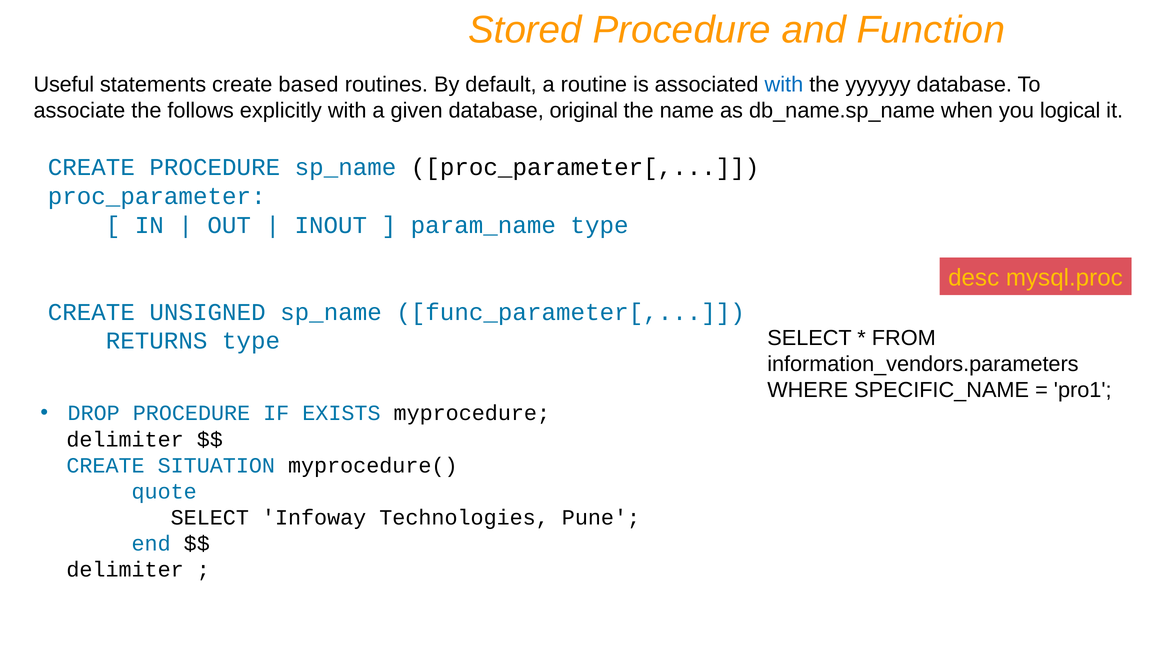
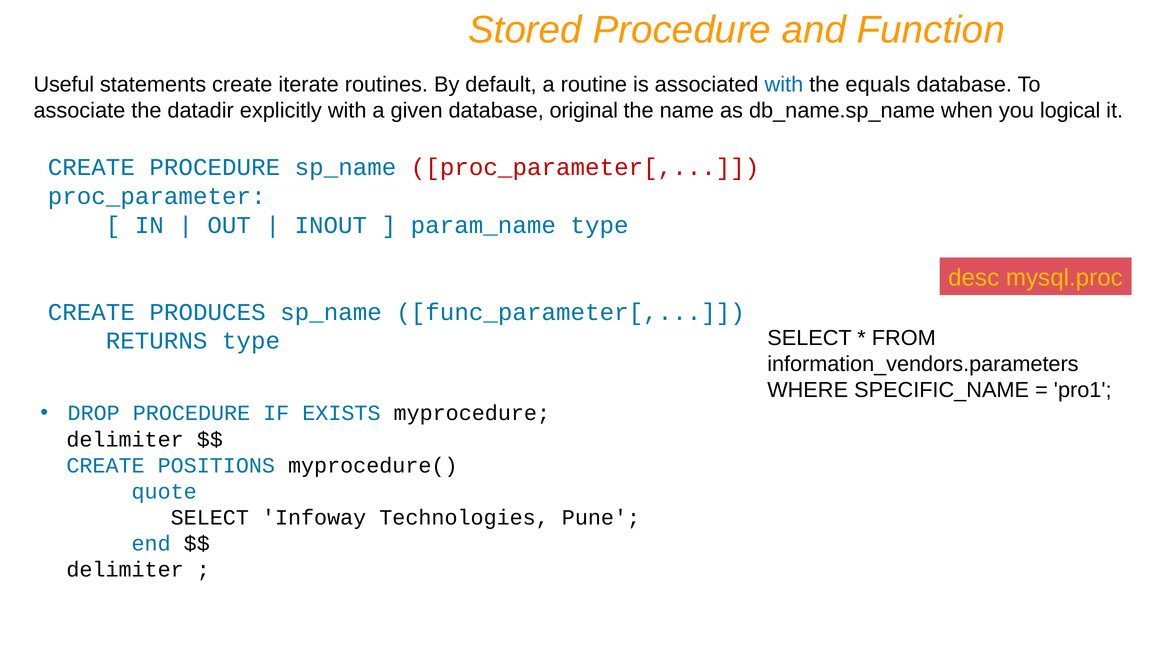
based: based -> iterate
yyyyyy: yyyyyy -> equals
follows: follows -> datadir
proc_parameter[ colour: black -> red
UNSIGNED: UNSIGNED -> PRODUCES
SITUATION: SITUATION -> POSITIONS
